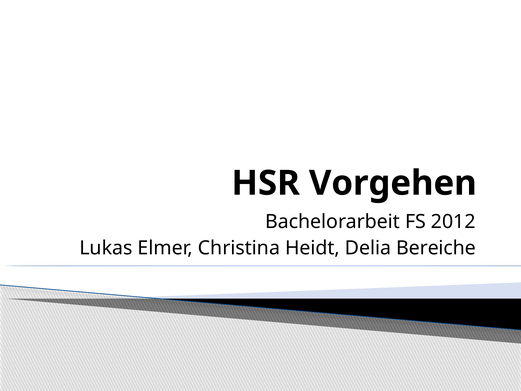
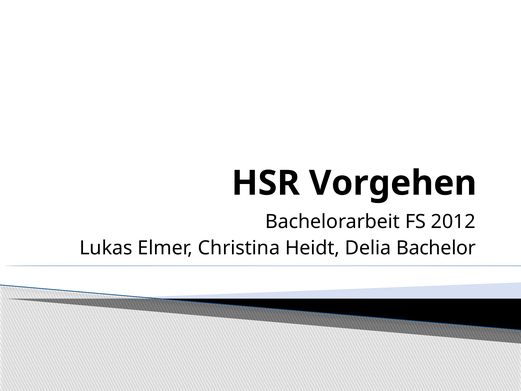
Bereiche: Bereiche -> Bachelor
